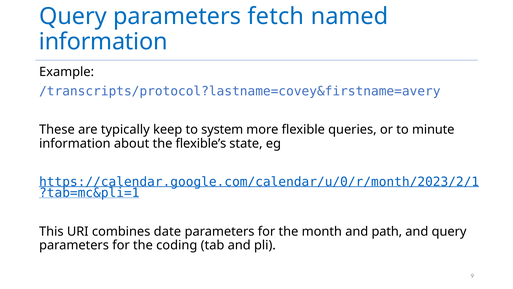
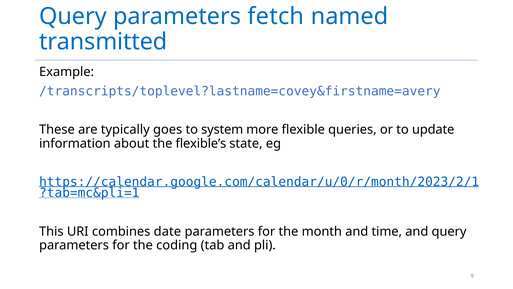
information at (103, 42): information -> transmitted
/transcripts/protocol?lastname=covey&firstname=avery: /transcripts/protocol?lastname=covey&firstname=avery -> /transcripts/toplevel?lastname=covey&firstname=avery
keep: keep -> goes
minute: minute -> update
path: path -> time
